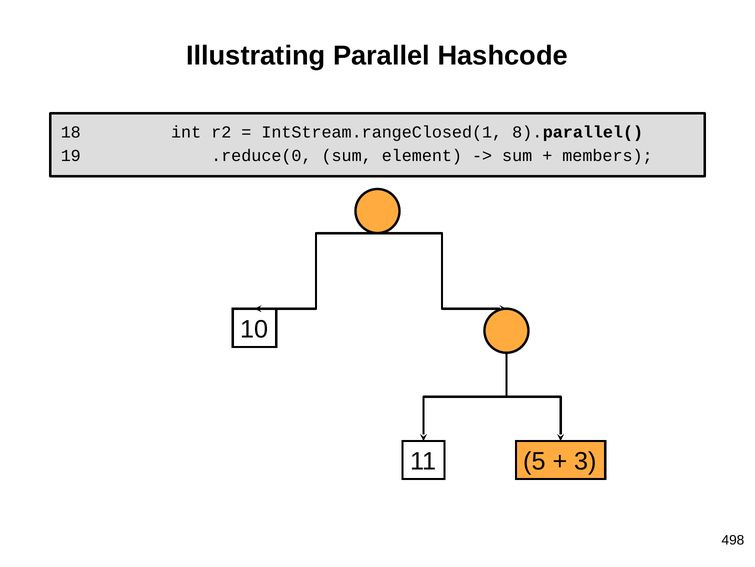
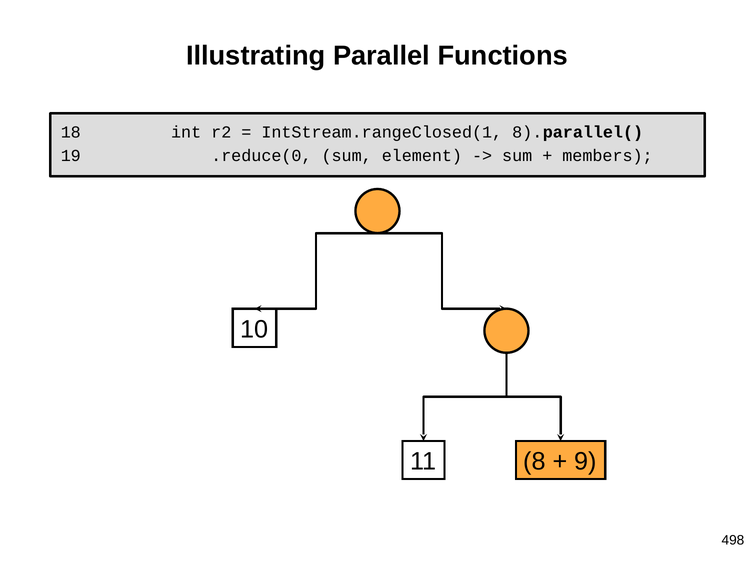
Hashcode: Hashcode -> Functions
5: 5 -> 8
3: 3 -> 9
